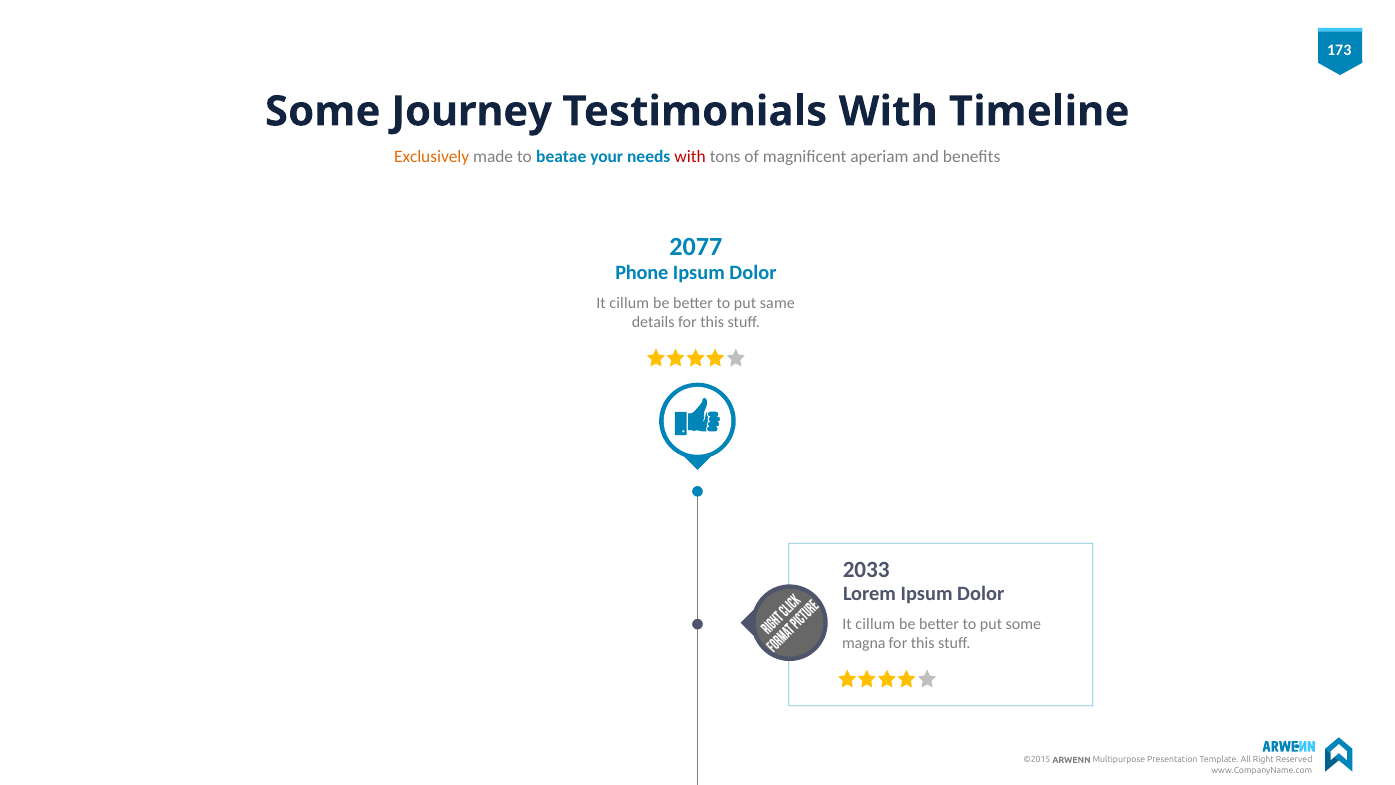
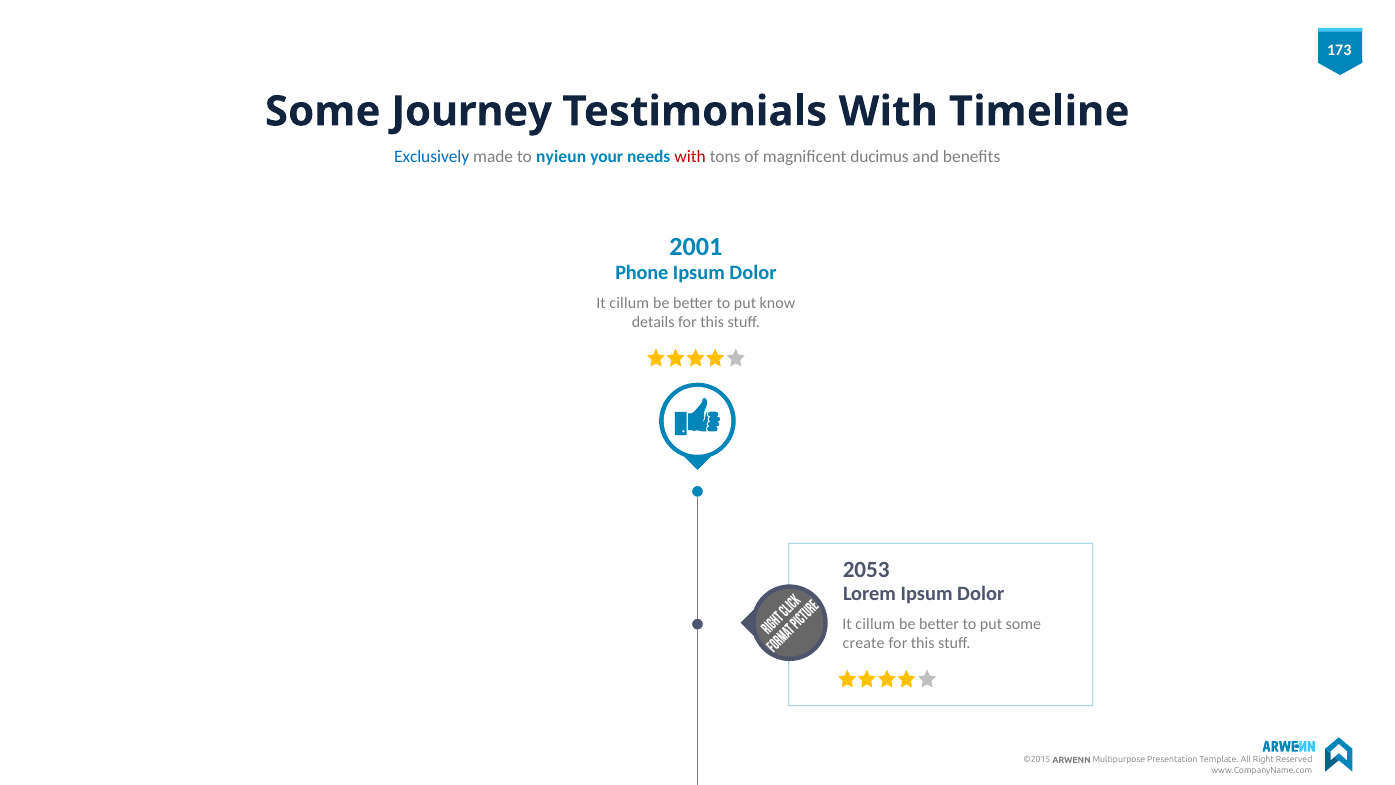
Exclusively colour: orange -> blue
beatae: beatae -> nyieun
aperiam: aperiam -> ducimus
2077: 2077 -> 2001
same: same -> know
2033: 2033 -> 2053
magna: magna -> create
